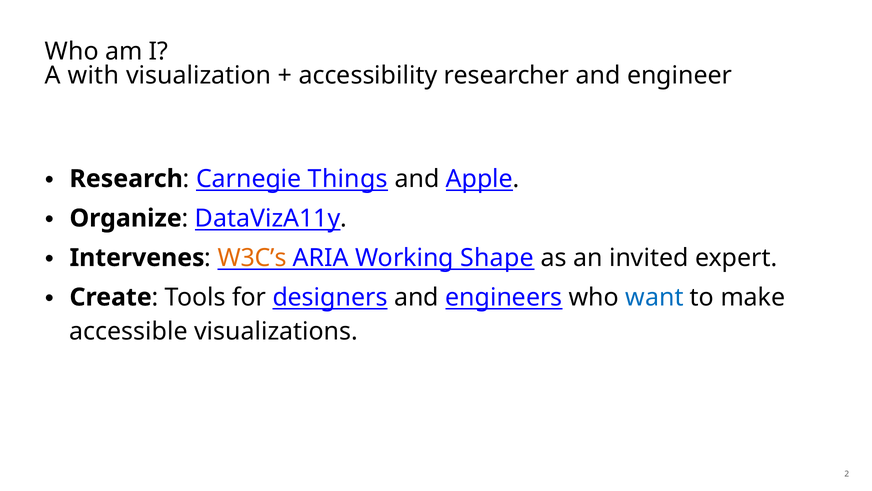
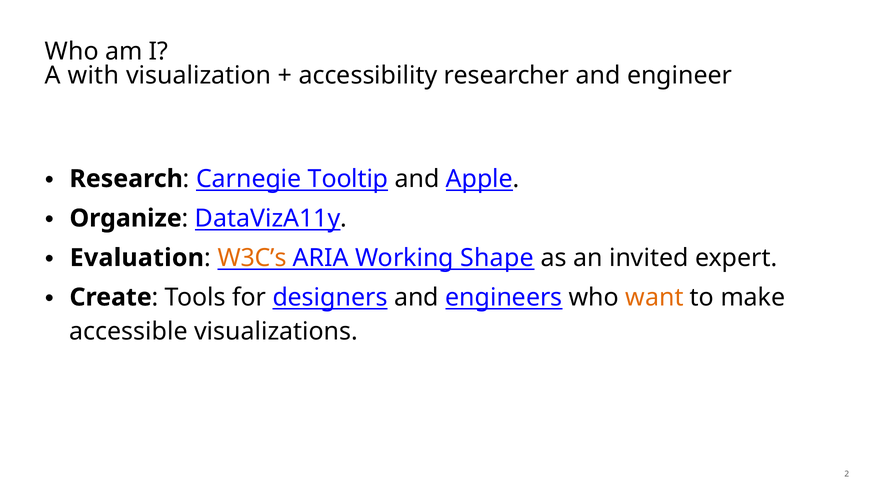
Things: Things -> Tooltip
Intervenes: Intervenes -> Evaluation
want colour: blue -> orange
